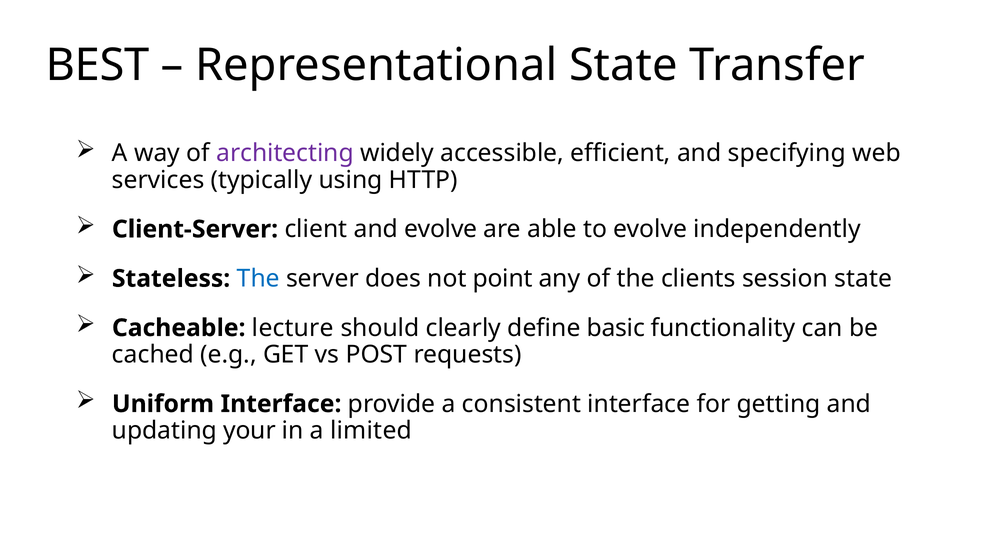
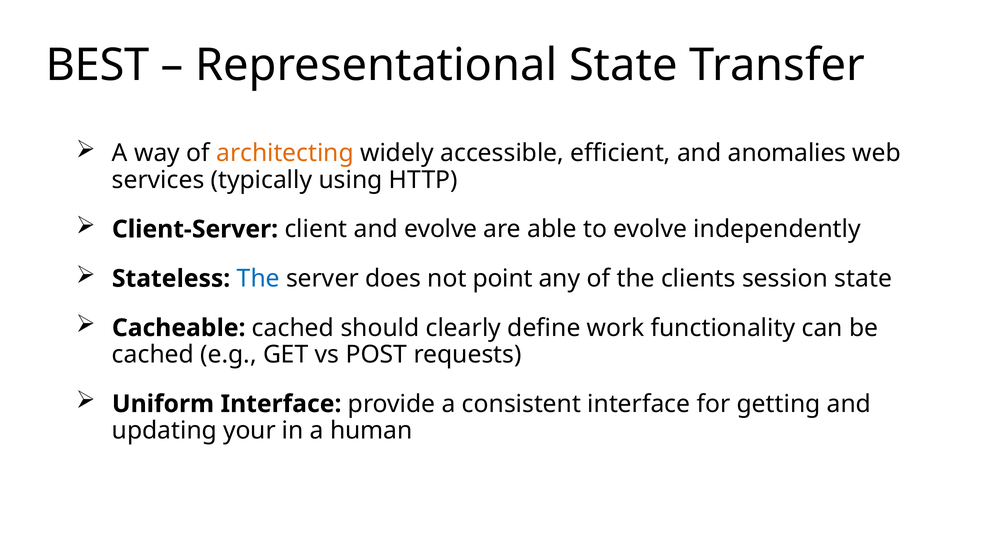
architecting colour: purple -> orange
specifying: specifying -> anomalies
Cacheable lecture: lecture -> cached
basic: basic -> work
limited: limited -> human
